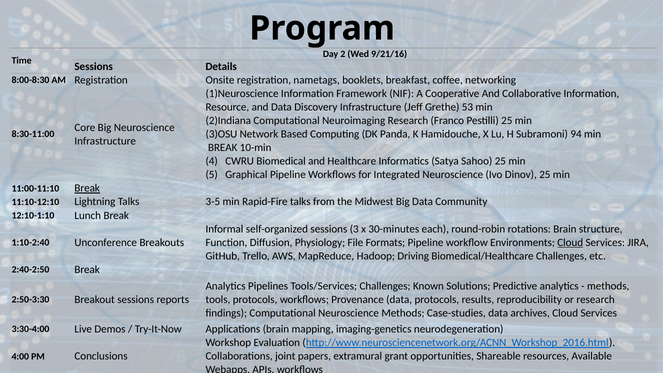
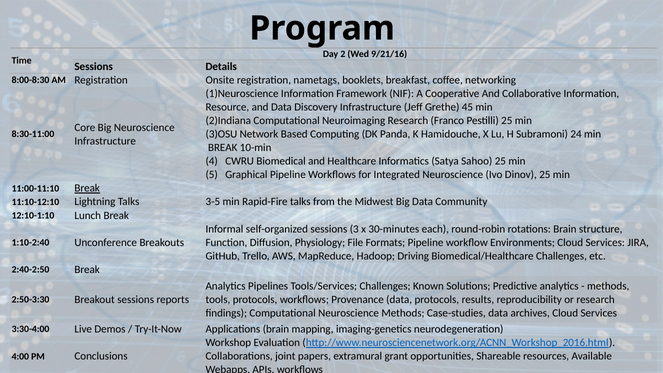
53: 53 -> 45
94: 94 -> 24
Cloud at (570, 242) underline: present -> none
